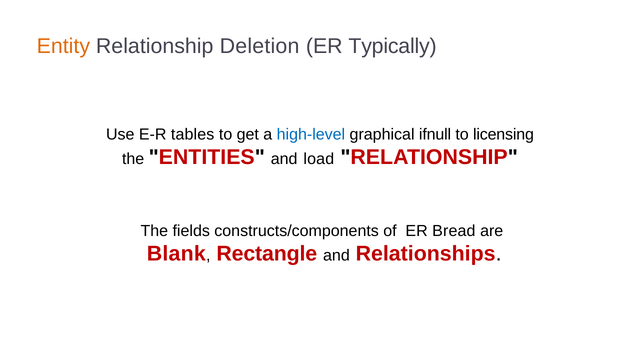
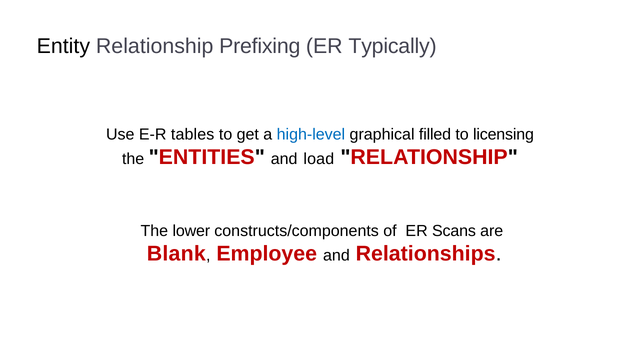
Entity colour: orange -> black
Deletion: Deletion -> Prefixing
ifnull: ifnull -> filled
fields: fields -> lower
Bread: Bread -> Scans
Rectangle: Rectangle -> Employee
